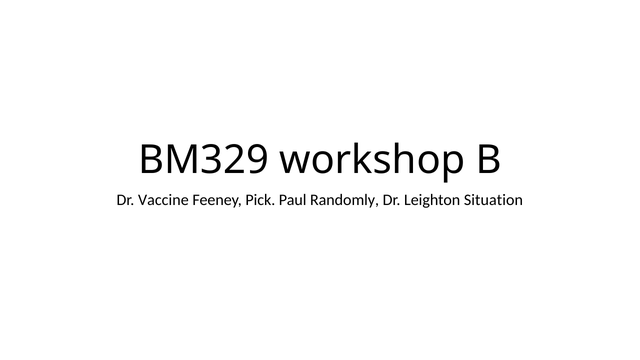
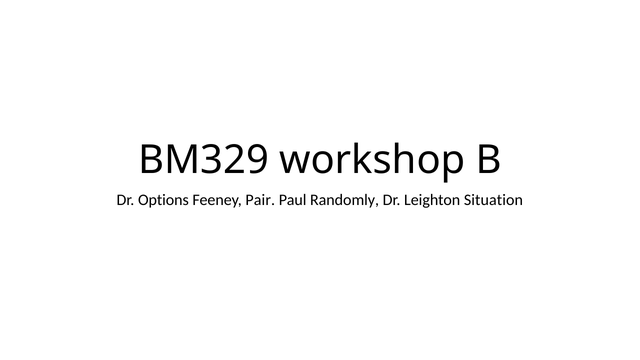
Vaccine: Vaccine -> Options
Pick: Pick -> Pair
